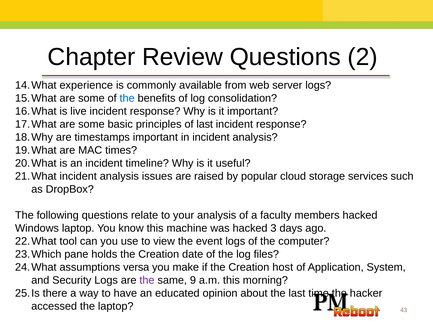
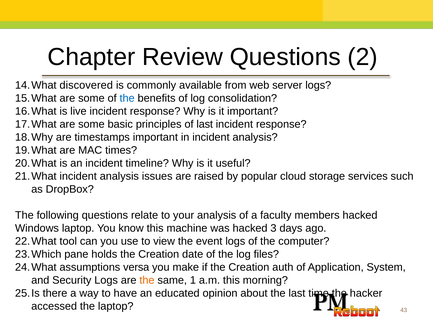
experience: experience -> discovered
host: host -> auth
the at (147, 280) colour: purple -> orange
9: 9 -> 1
